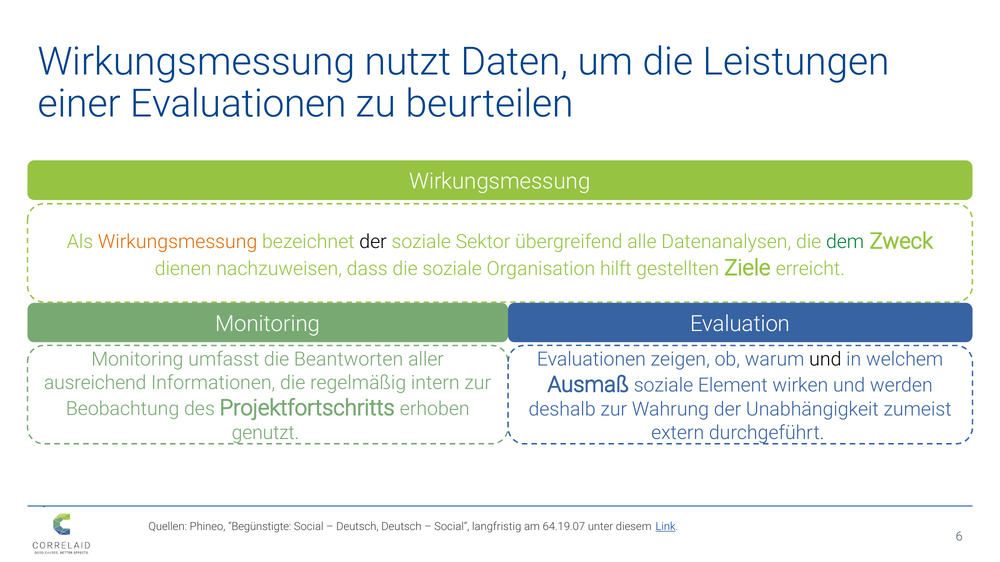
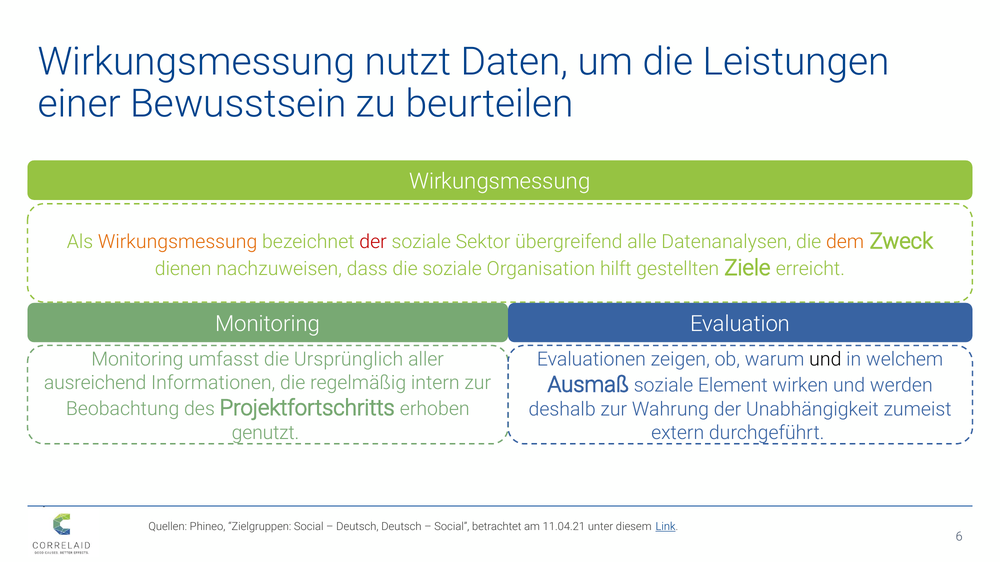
einer Evaluationen: Evaluationen -> Bewusstsein
der at (373, 242) colour: black -> red
dem colour: green -> orange
Beantworten: Beantworten -> Ursprünglich
Begünstigte: Begünstigte -> Zielgruppen
langfristig: langfristig -> betrachtet
64.19.07: 64.19.07 -> 11.04.21
